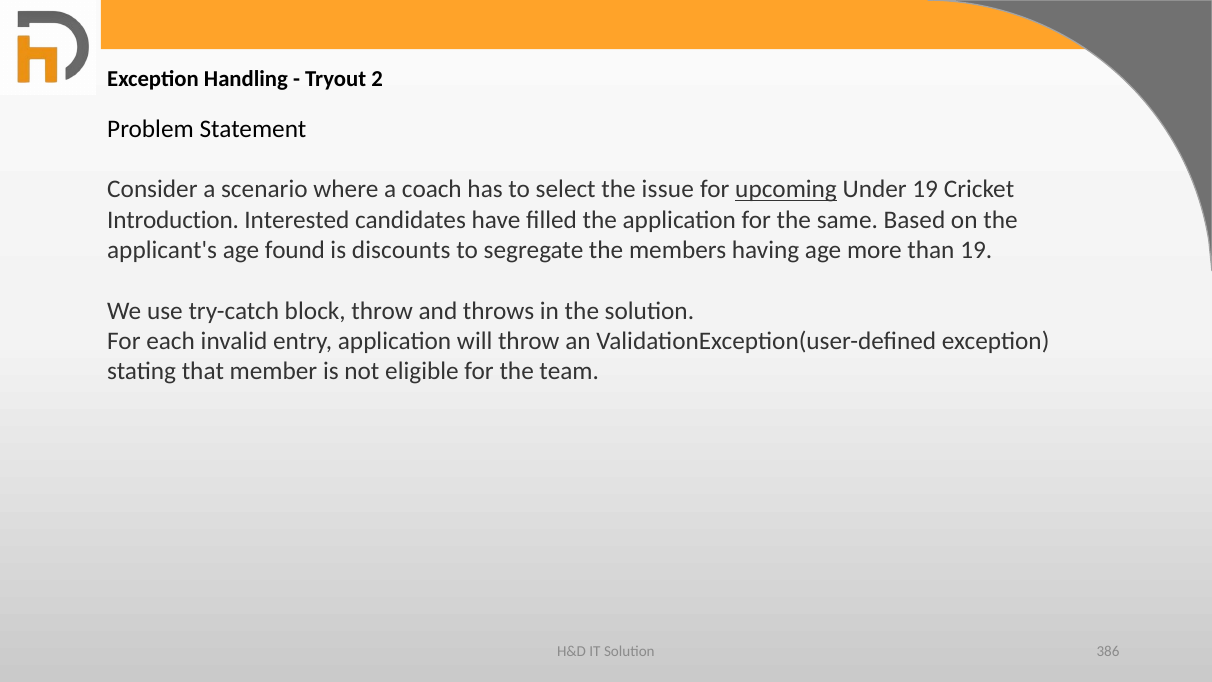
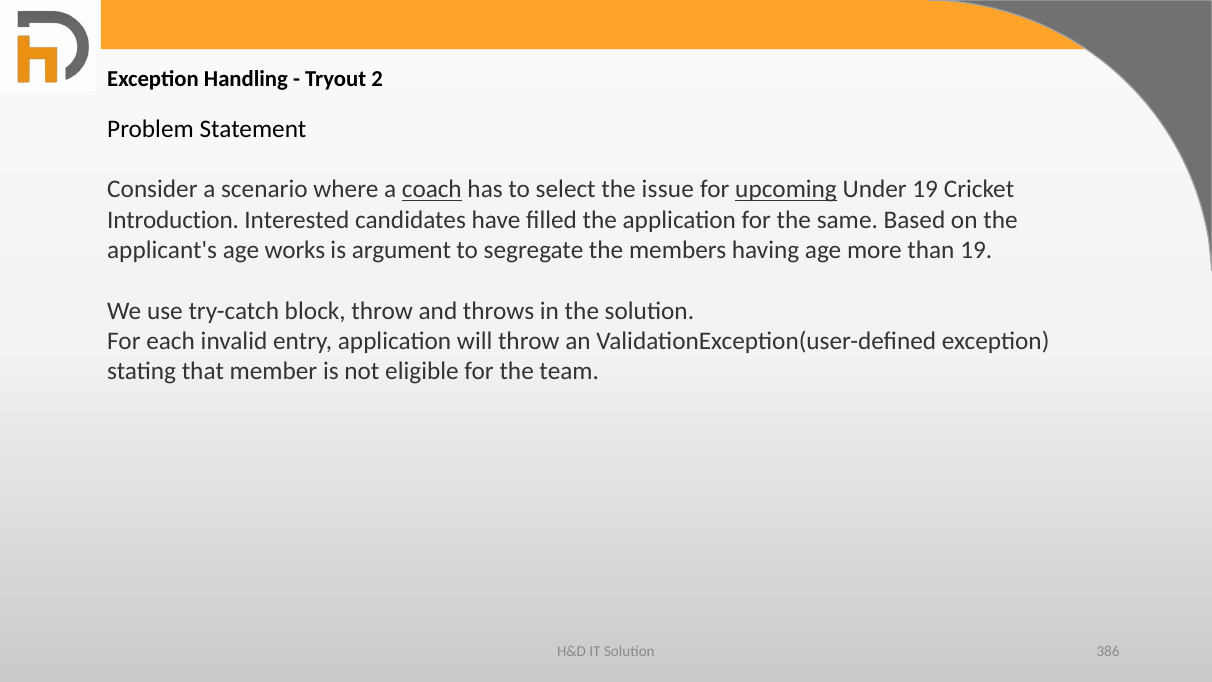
coach underline: none -> present
found: found -> works
discounts: discounts -> argument
